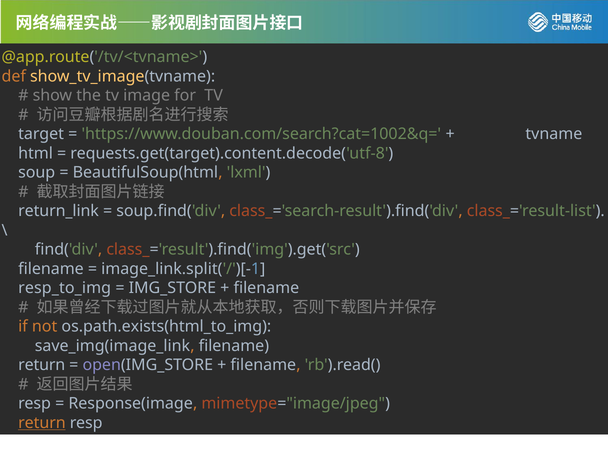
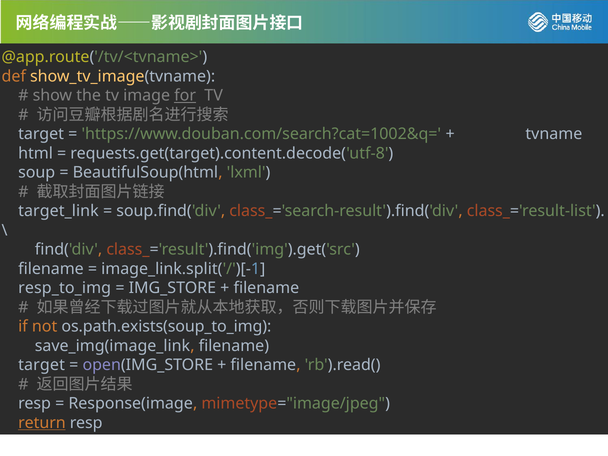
for underline: none -> present
return_link: return_link -> target_link
os.path.exists(html_to_img: os.path.exists(html_to_img -> os.path.exists(soup_to_img
return at (42, 365): return -> target
